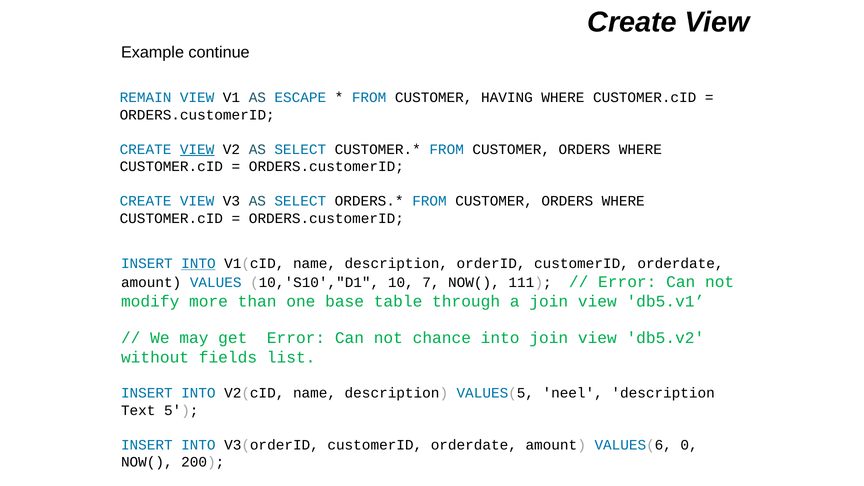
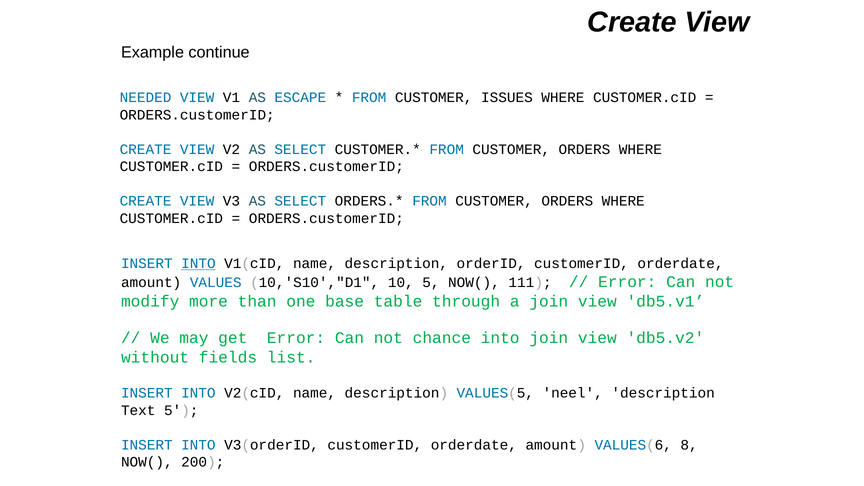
REMAIN: REMAIN -> NEEDED
HAVING: HAVING -> ISSUES
VIEW at (197, 149) underline: present -> none
10 7: 7 -> 5
0: 0 -> 8
